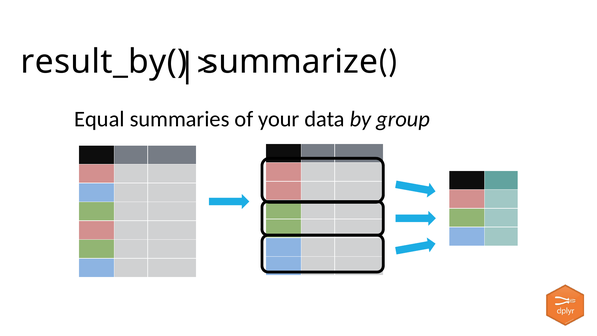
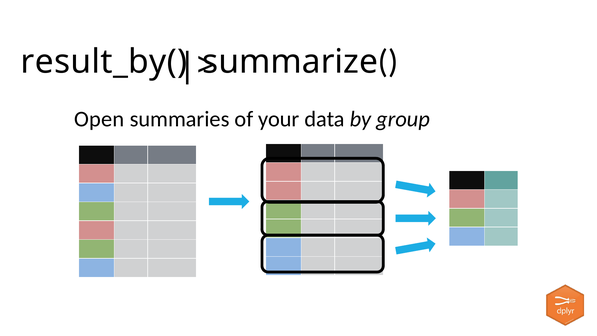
Equal: Equal -> Open
